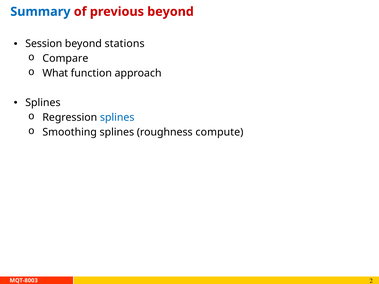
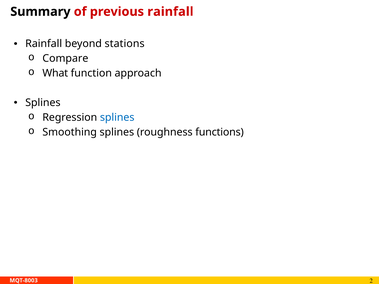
Summary colour: blue -> black
previous beyond: beyond -> rainfall
Session at (44, 44): Session -> Rainfall
compute: compute -> functions
